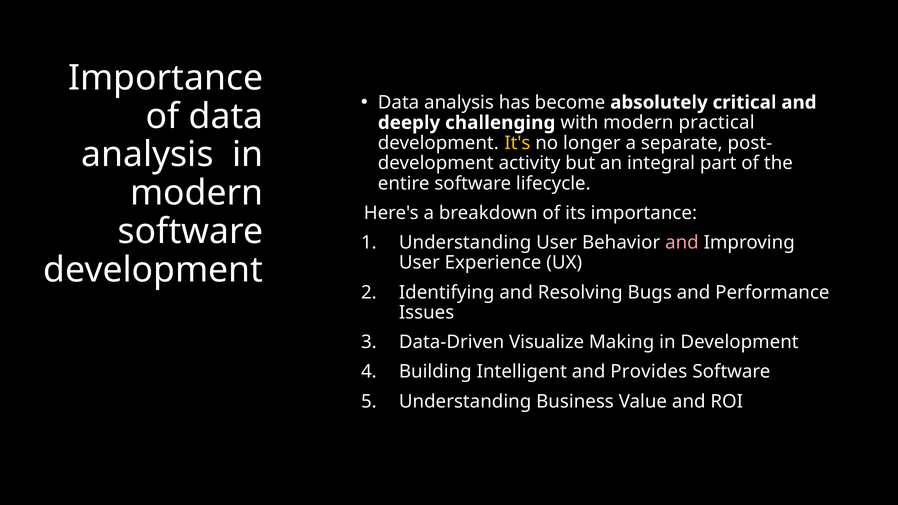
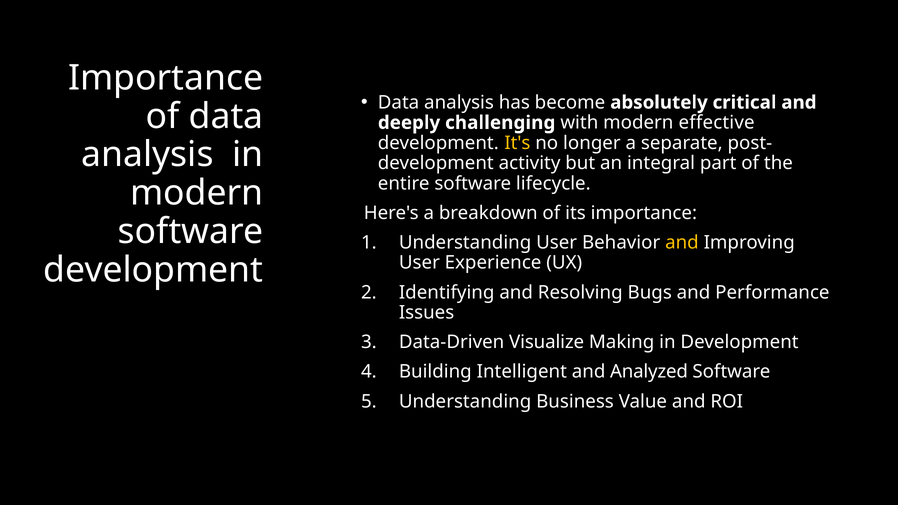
practical: practical -> effective
and at (682, 243) colour: pink -> yellow
Provides: Provides -> Analyzed
